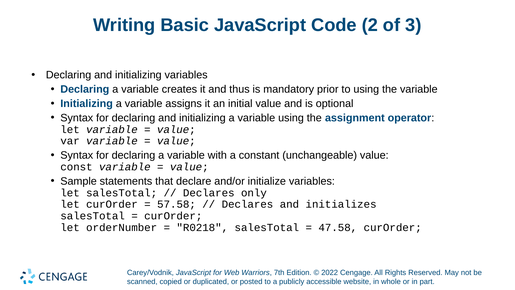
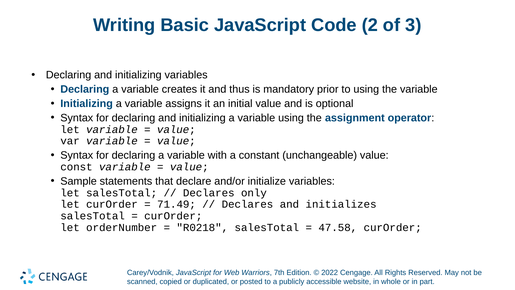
57.58: 57.58 -> 71.49
